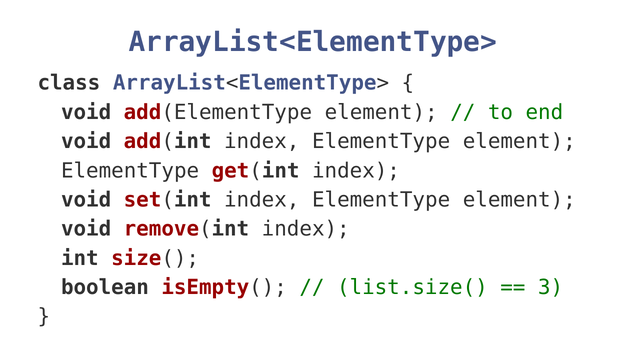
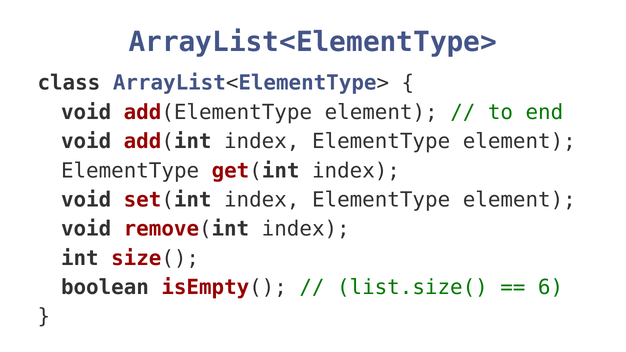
3: 3 -> 6
